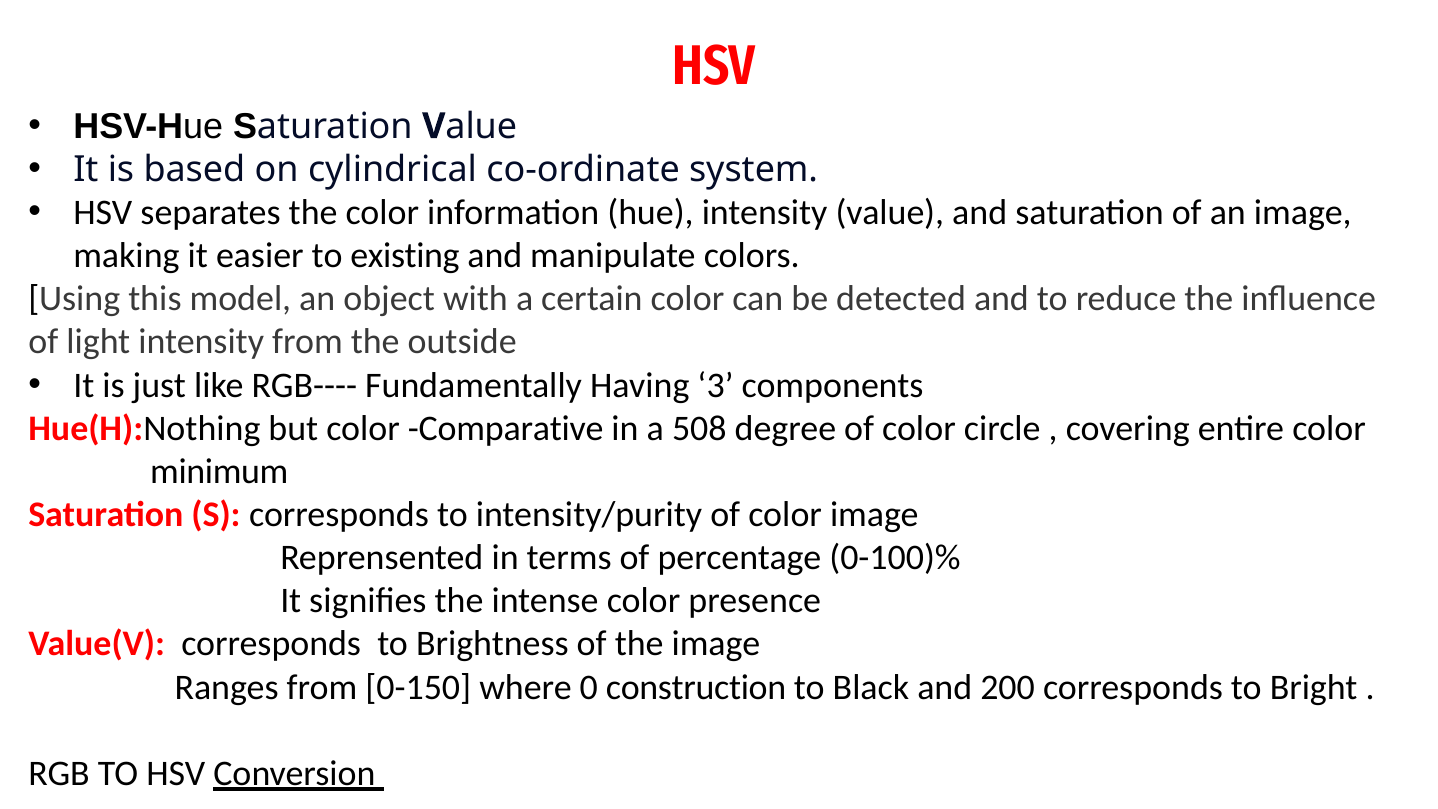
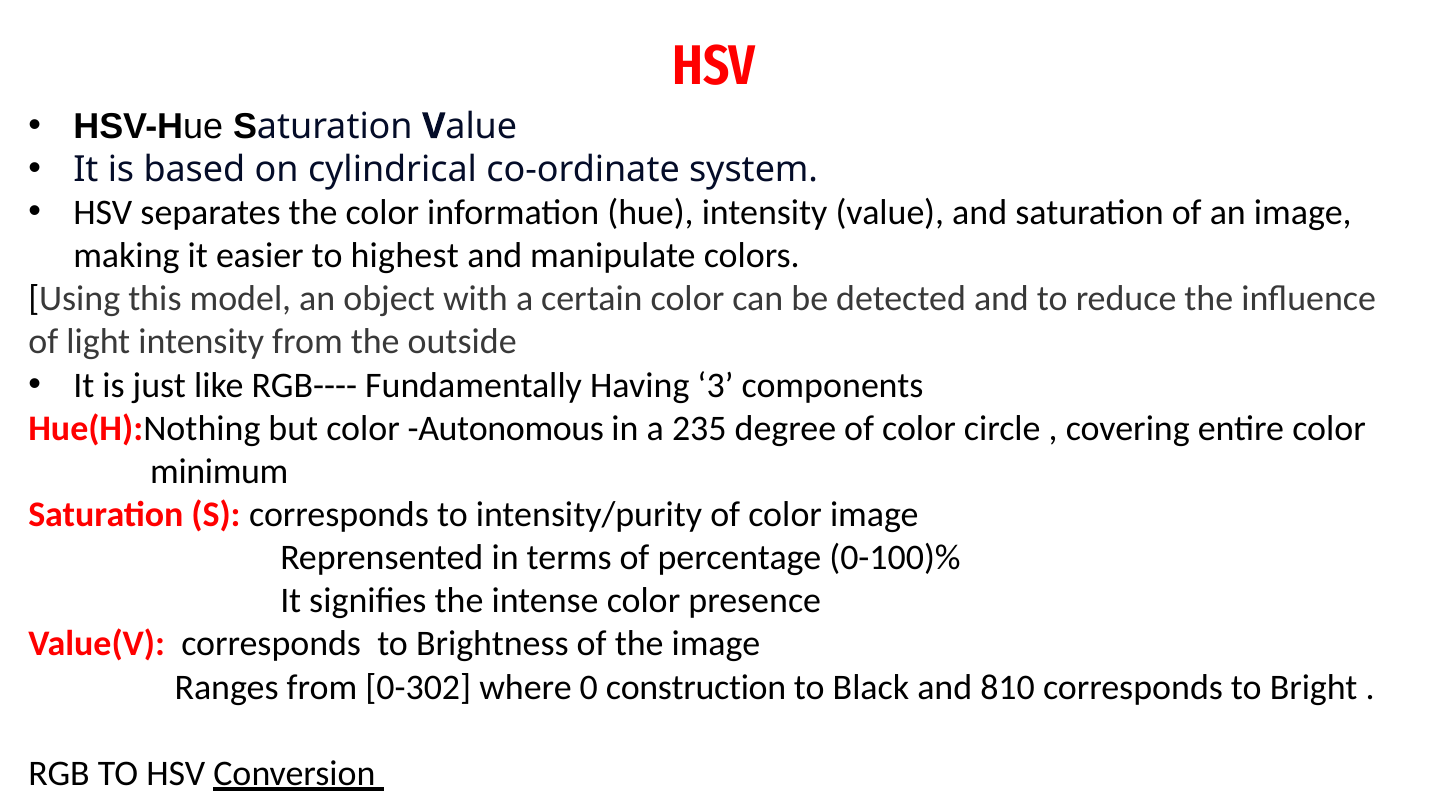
existing: existing -> highest
Comparative: Comparative -> Autonomous
508: 508 -> 235
0-150: 0-150 -> 0-302
200: 200 -> 810
